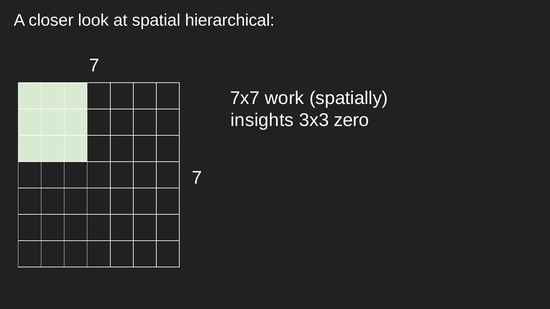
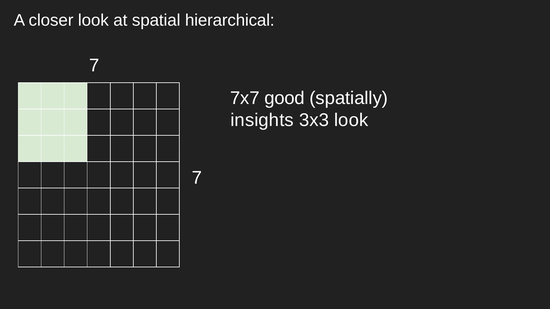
work: work -> good
3x3 zero: zero -> look
